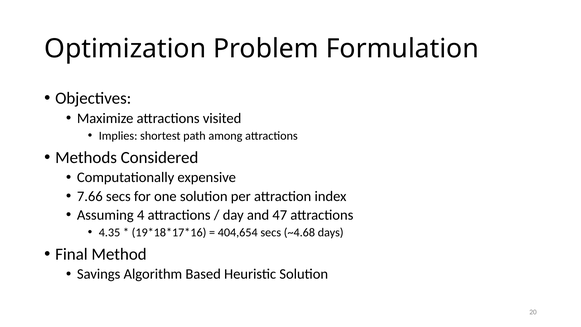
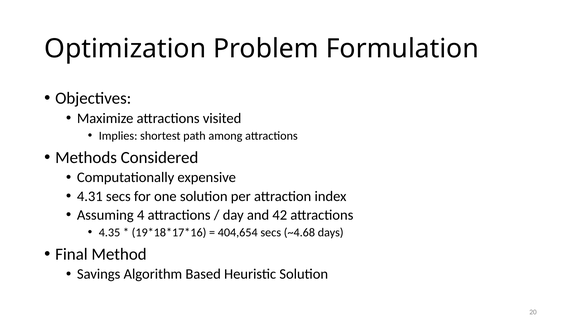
7.66: 7.66 -> 4.31
47: 47 -> 42
